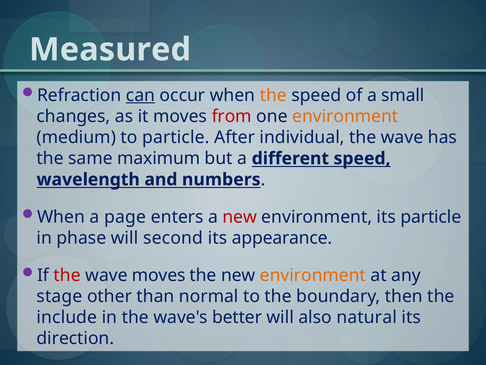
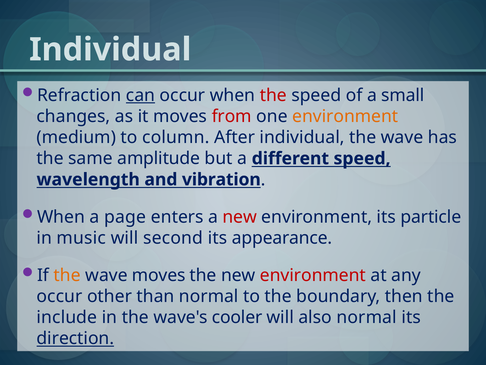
Measured at (110, 50): Measured -> Individual
the at (273, 95) colour: orange -> red
to particle: particle -> column
maximum: maximum -> amplitude
numbers: numbers -> vibration
phase: phase -> music
the at (67, 275) colour: red -> orange
environment at (313, 275) colour: orange -> red
stage at (59, 296): stage -> occur
better: better -> cooler
also natural: natural -> normal
direction underline: none -> present
